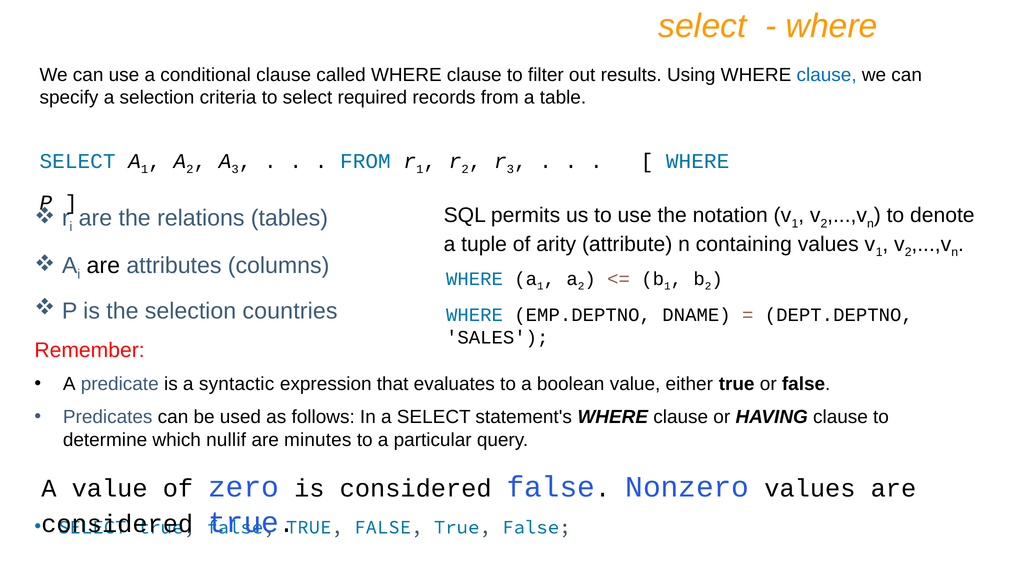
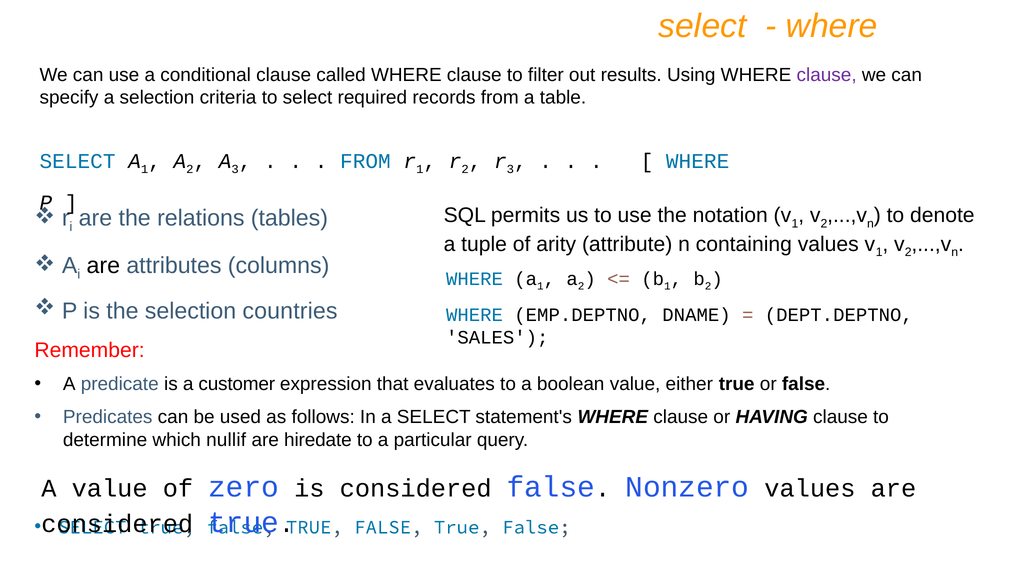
clause at (827, 75) colour: blue -> purple
syntactic: syntactic -> customer
minutes: minutes -> hiredate
